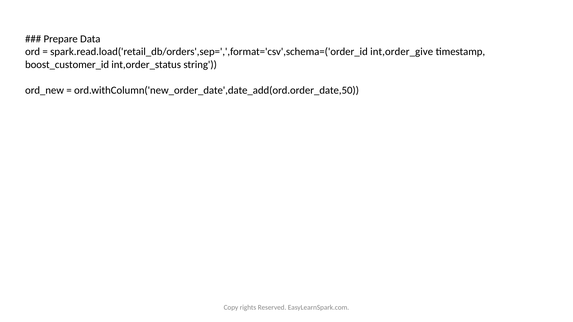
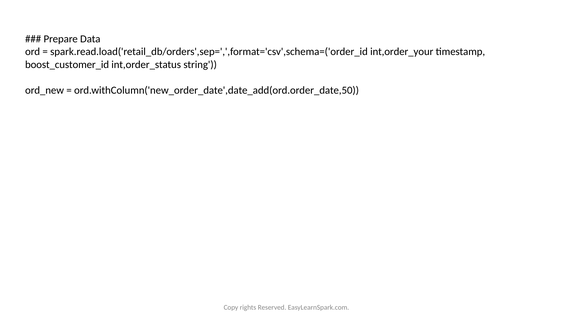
int,order_give: int,order_give -> int,order_your
